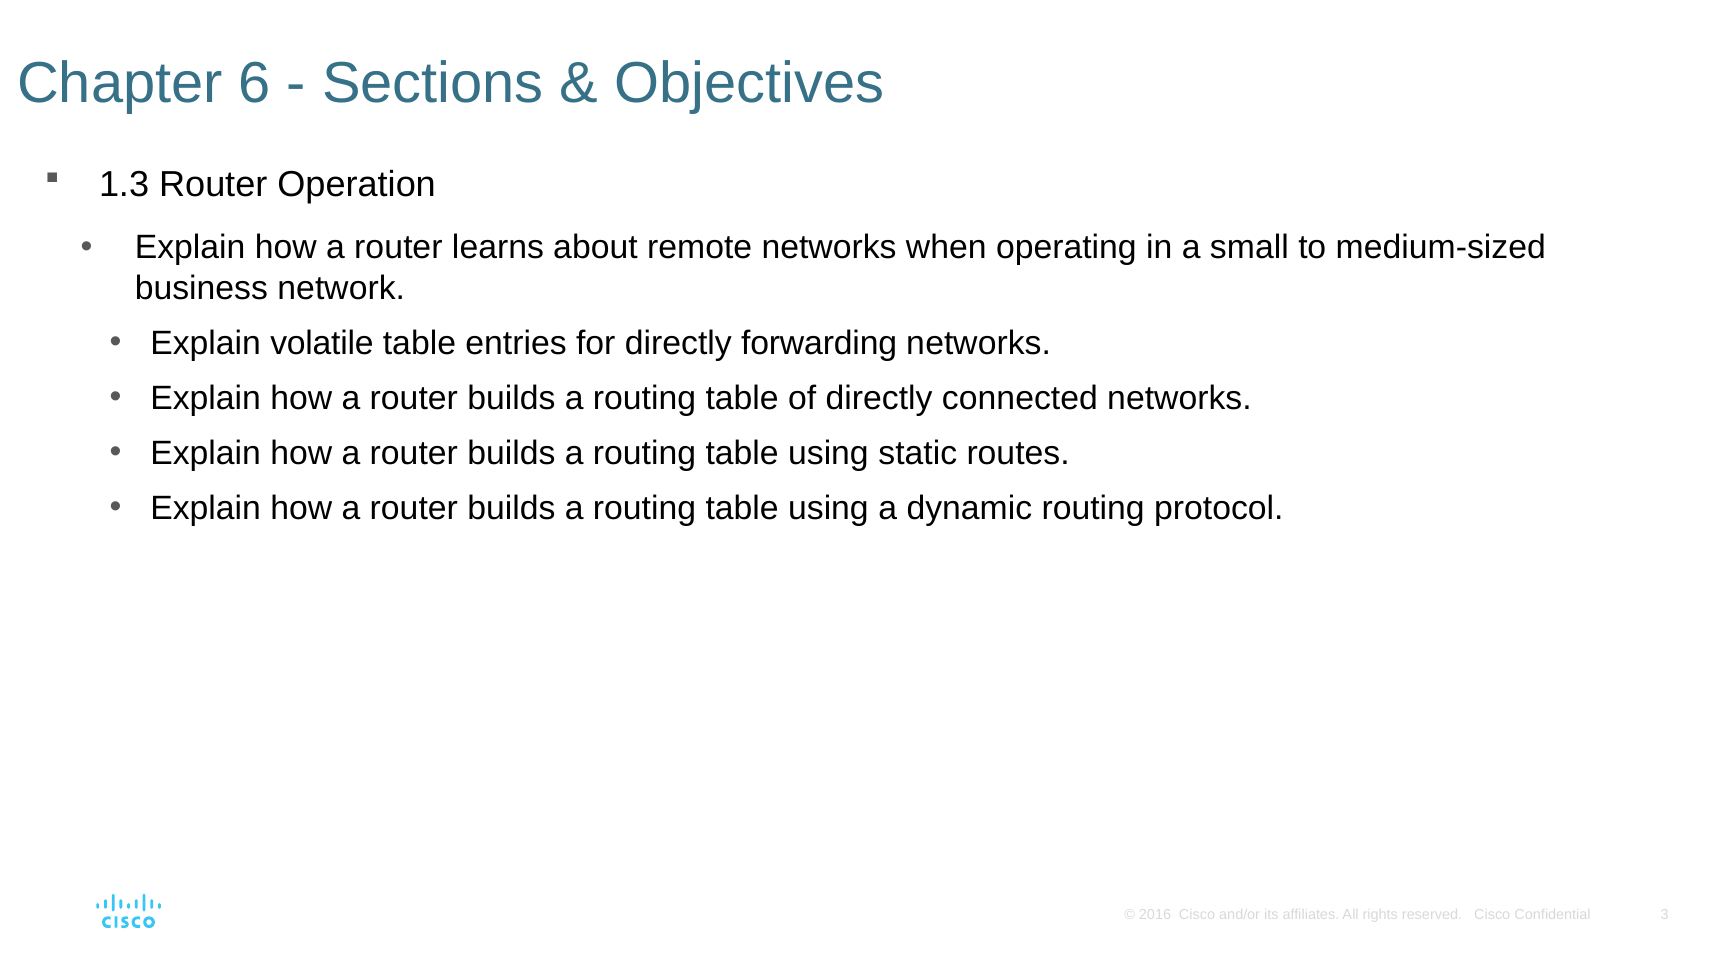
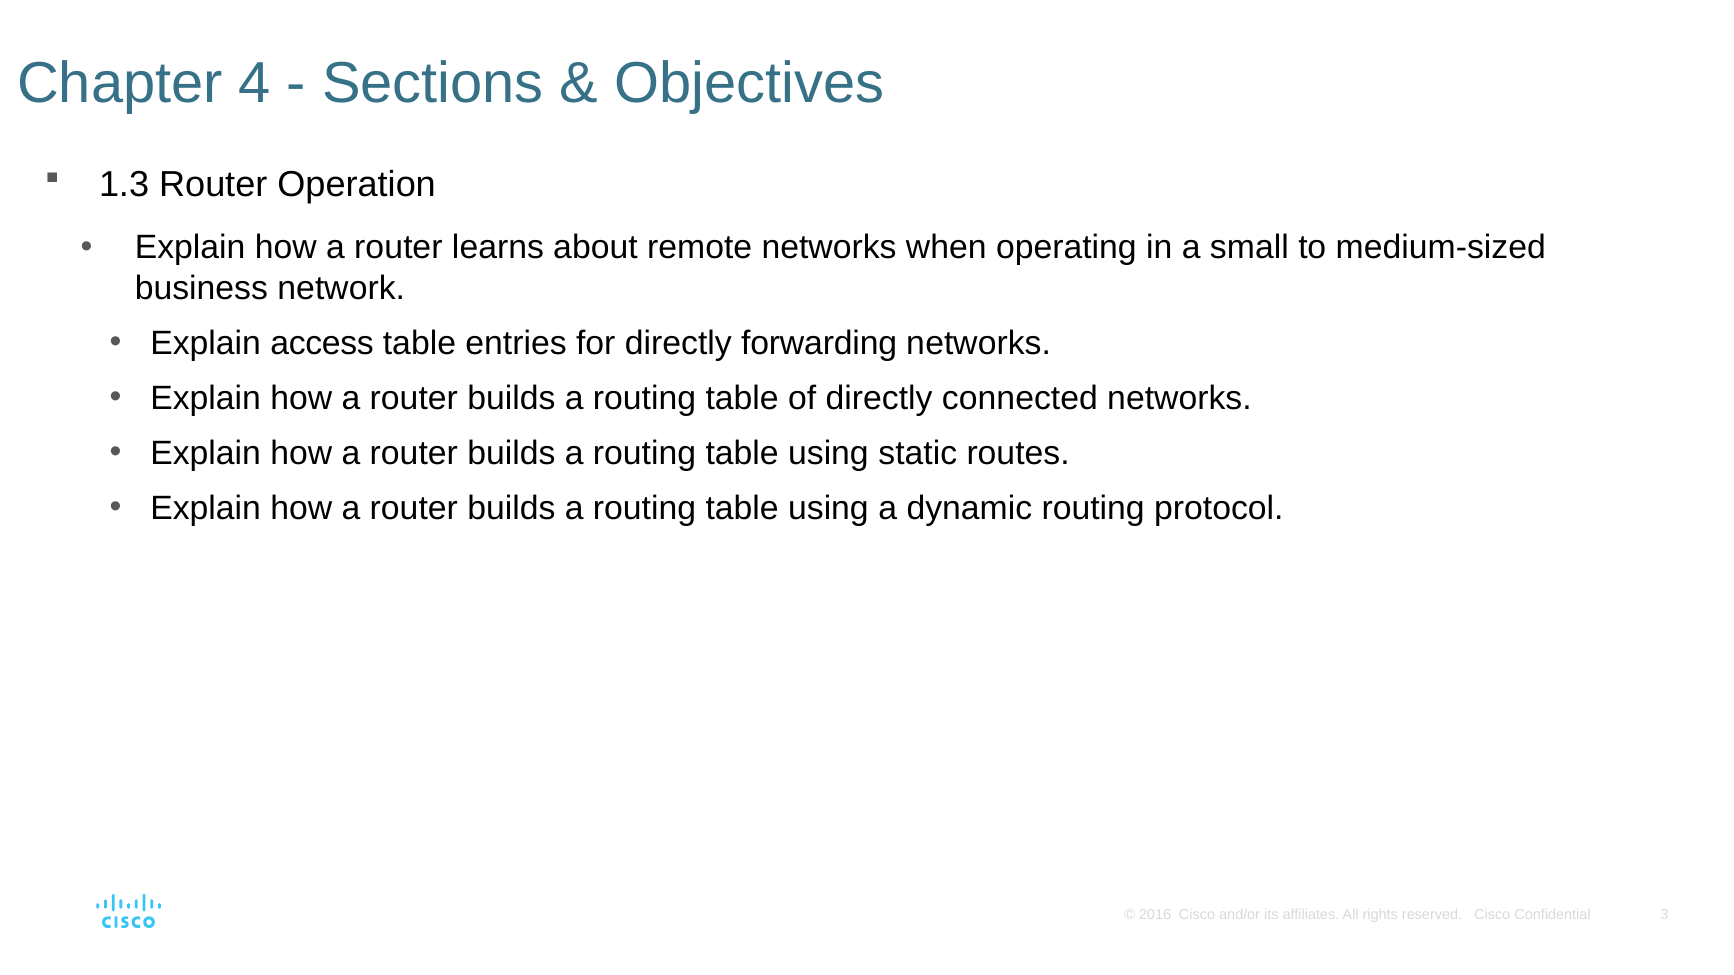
6: 6 -> 4
volatile: volatile -> access
